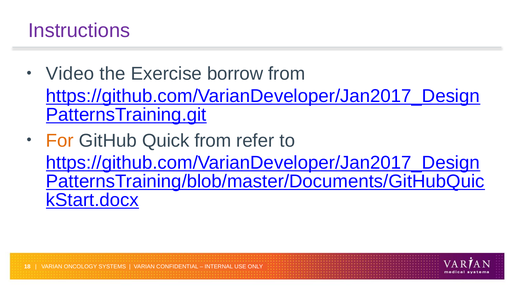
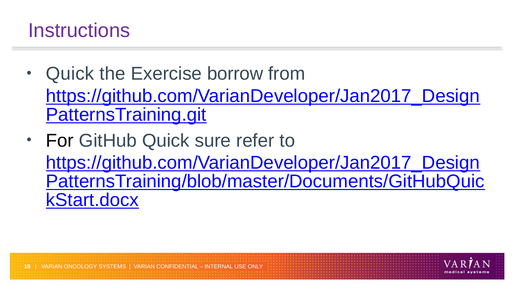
Video at (70, 74): Video -> Quick
For colour: orange -> black
Quick from: from -> sure
